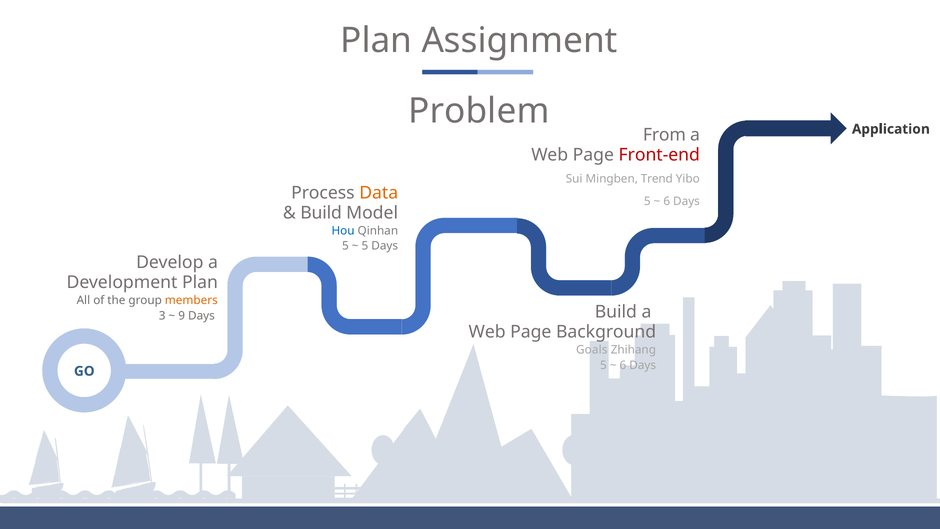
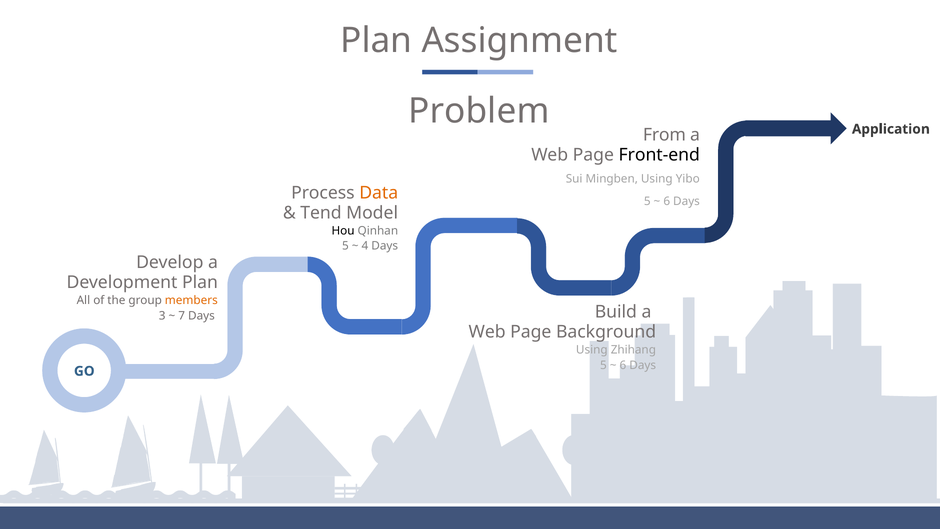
Front-end colour: red -> black
Mingben Trend: Trend -> Using
Build at (321, 213): Build -> Tend
Hou colour: blue -> black
5 at (365, 246): 5 -> 4
9: 9 -> 7
Goals at (592, 350): Goals -> Using
